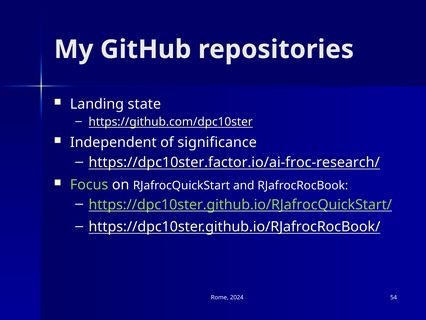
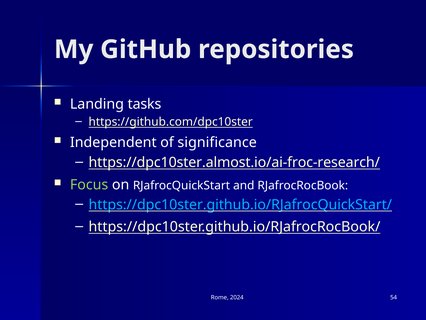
state: state -> tasks
https://dpc10ster.factor.io/ai-froc-research/: https://dpc10ster.factor.io/ai-froc-research/ -> https://dpc10ster.almost.io/ai-froc-research/
https://dpc10ster.github.io/RJafrocQuickStart/ colour: light green -> light blue
